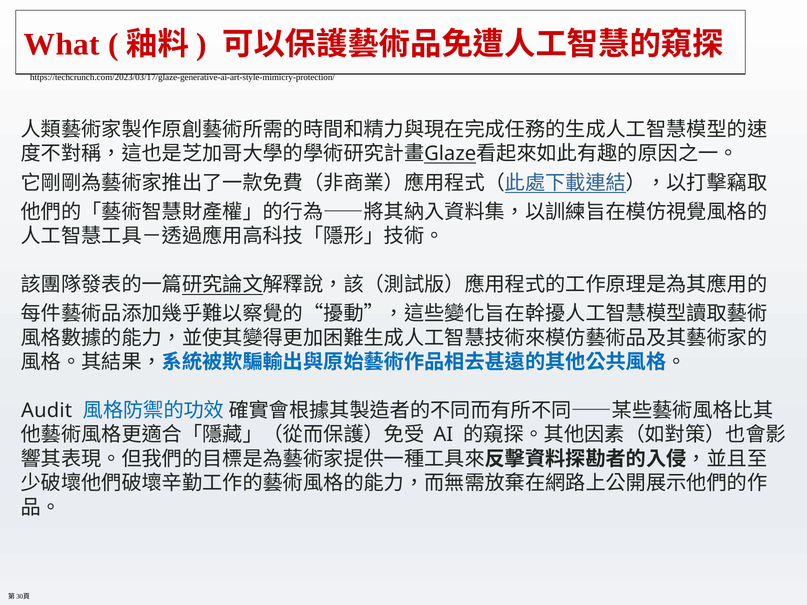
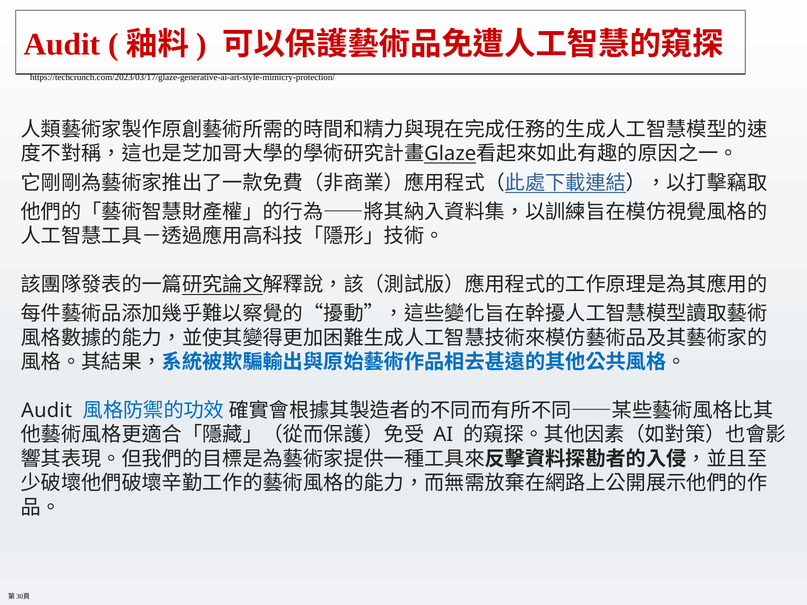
What at (62, 44): What -> Audit
